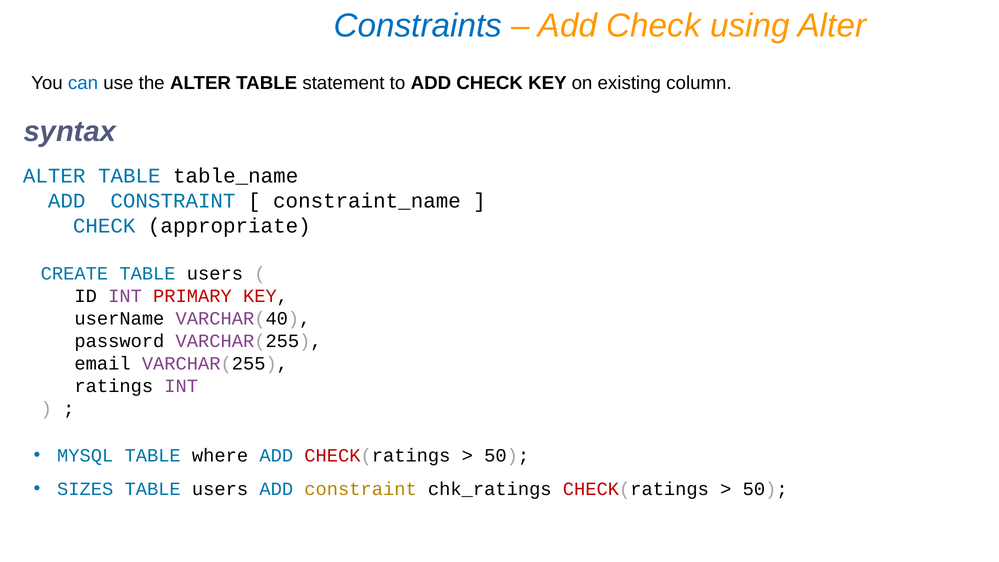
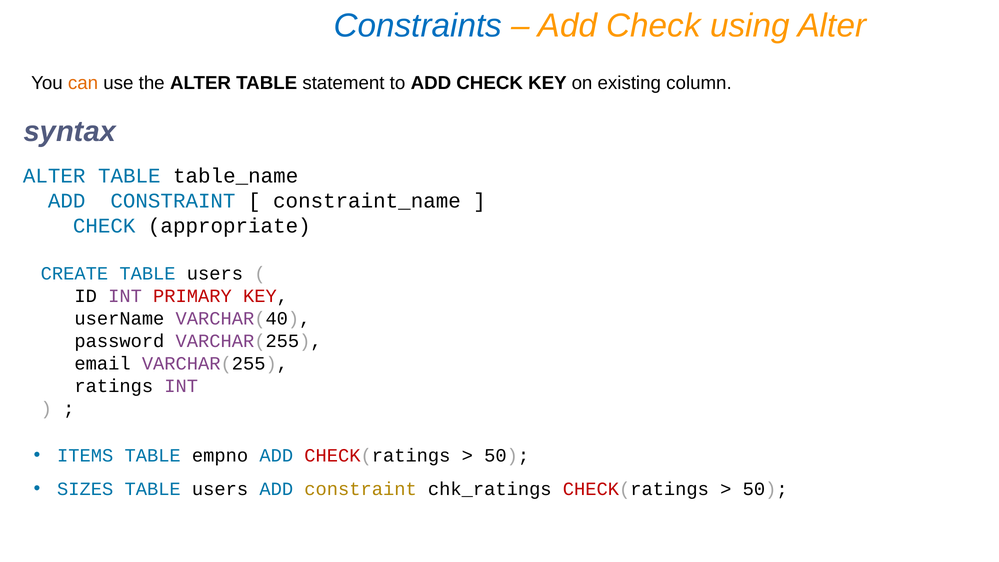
can colour: blue -> orange
MYSQL: MYSQL -> ITEMS
where: where -> empno
